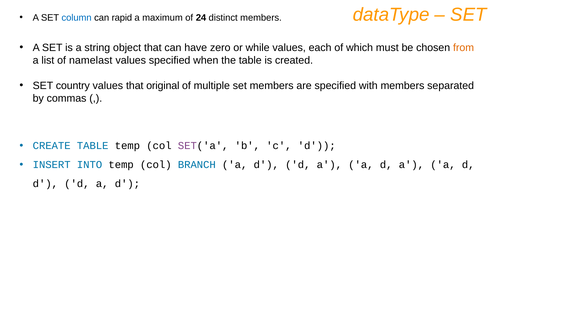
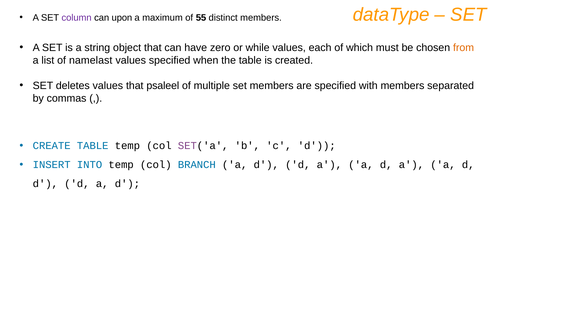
column colour: blue -> purple
rapid: rapid -> upon
24: 24 -> 55
country: country -> deletes
original: original -> psaleel
